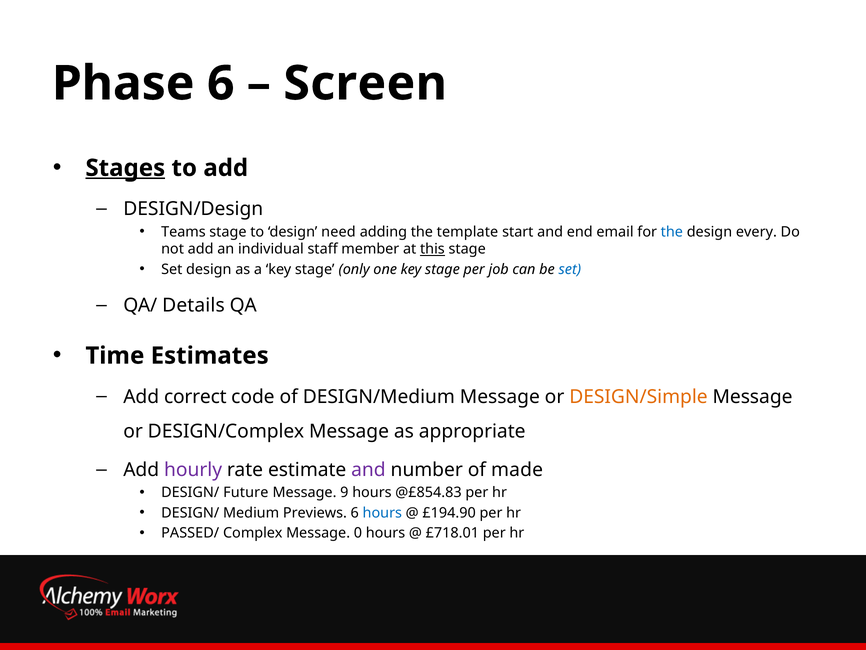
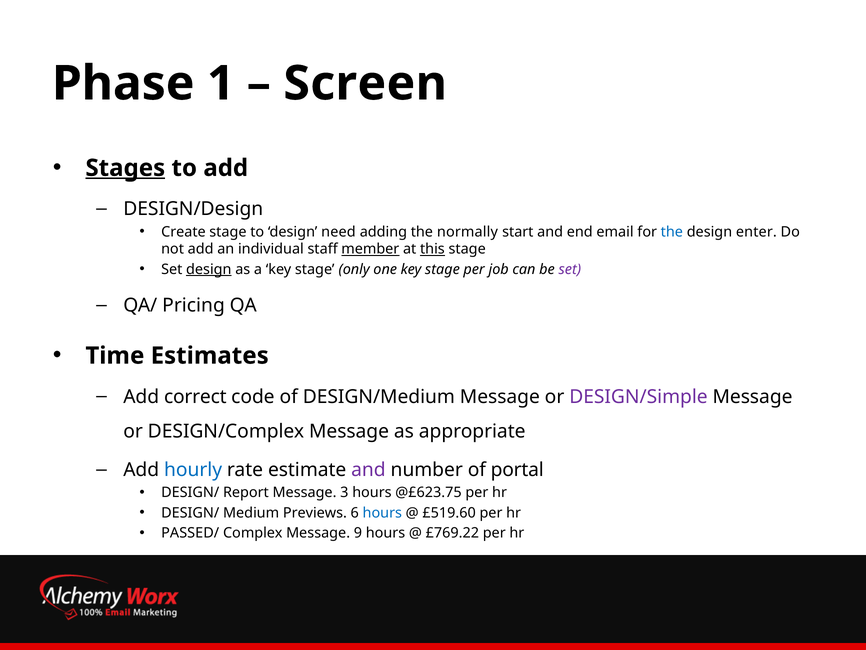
Phase 6: 6 -> 1
Teams: Teams -> Create
template: template -> normally
every: every -> enter
member underline: none -> present
design at (209, 269) underline: none -> present
set at (570, 269) colour: blue -> purple
Details: Details -> Pricing
DESIGN/Simple colour: orange -> purple
hourly colour: purple -> blue
made: made -> portal
Future: Future -> Report
9: 9 -> 3
@£854.83: @£854.83 -> @£623.75
£194.90: £194.90 -> £519.60
0: 0 -> 9
£718.01: £718.01 -> £769.22
